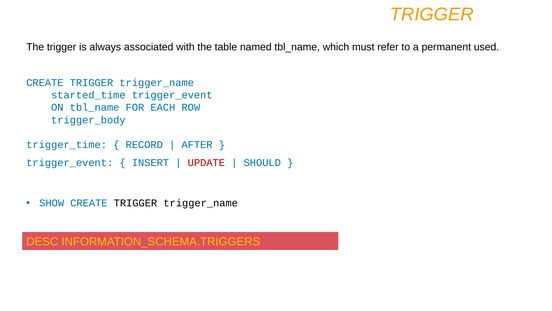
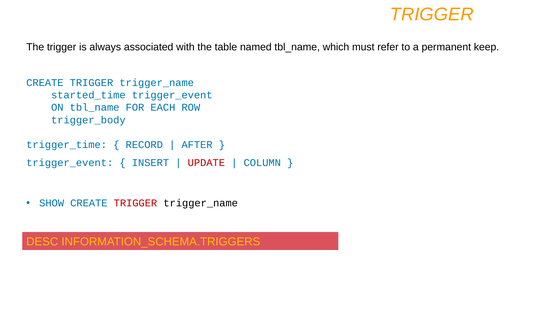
used: used -> keep
SHOULD: SHOULD -> COLUMN
TRIGGER at (135, 203) colour: black -> red
